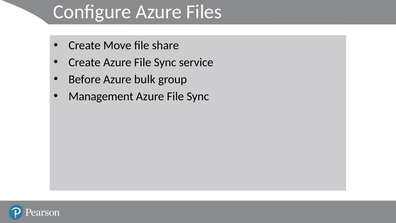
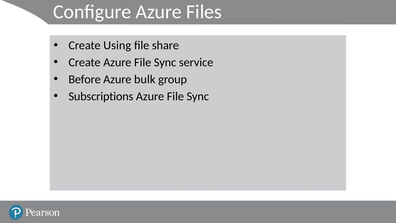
Move: Move -> Using
Management: Management -> Subscriptions
